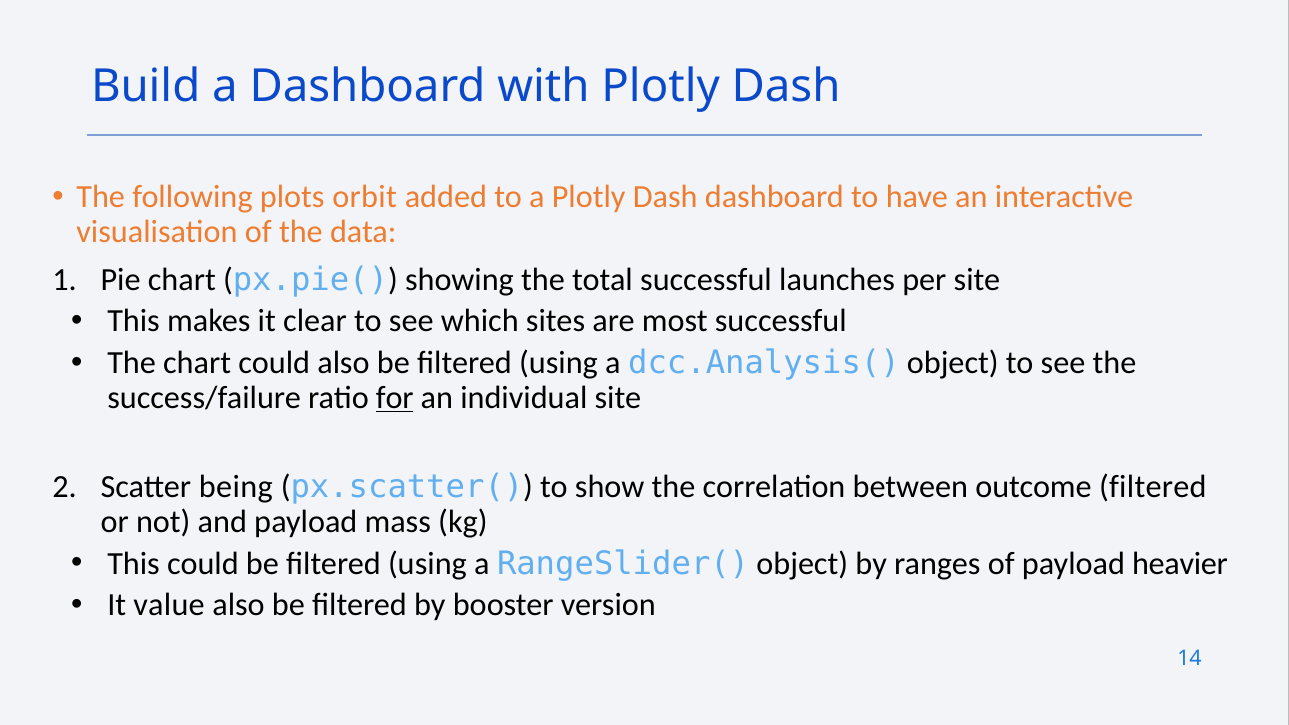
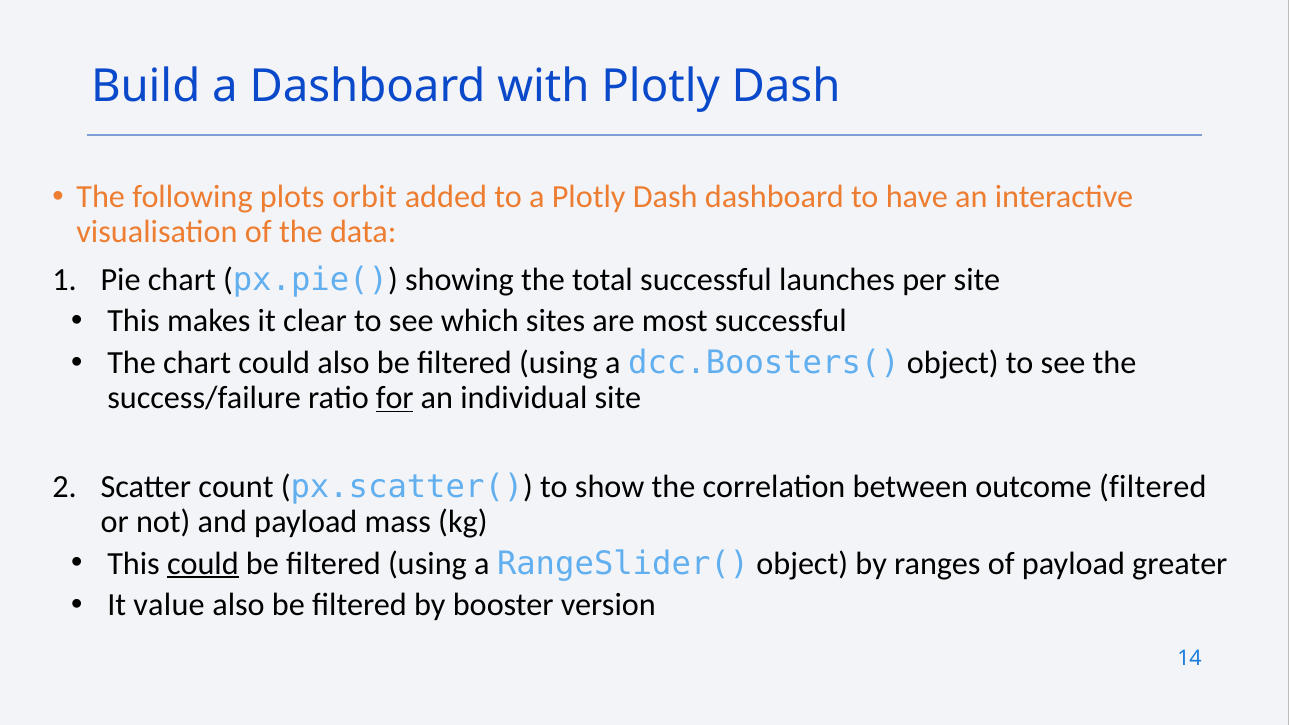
dcc.Analysis(: dcc.Analysis( -> dcc.Boosters(
being: being -> count
could at (203, 564) underline: none -> present
heavier: heavier -> greater
